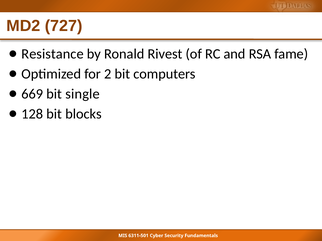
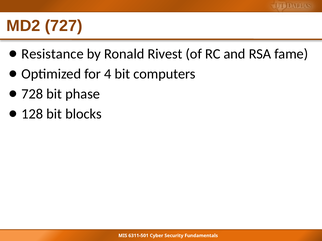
2: 2 -> 4
669: 669 -> 728
single: single -> phase
